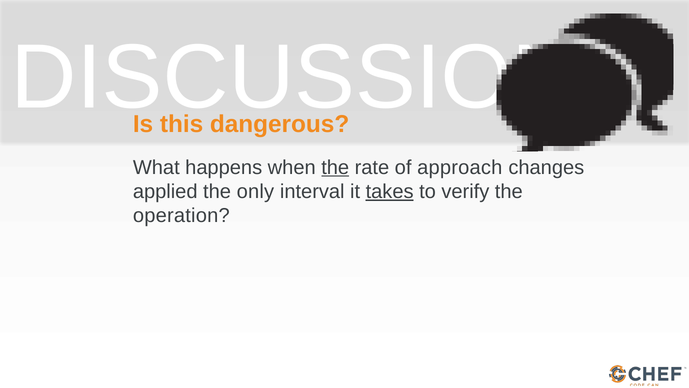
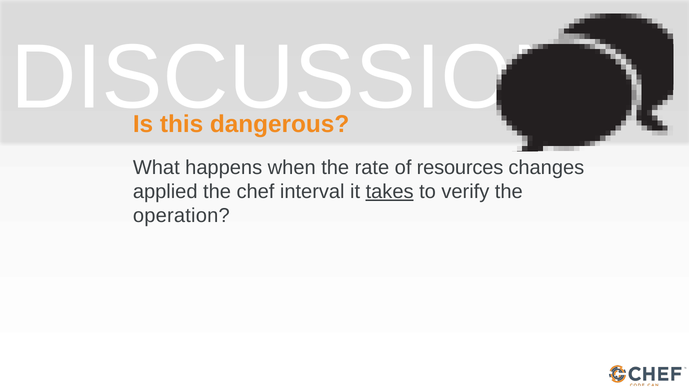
the at (335, 167) underline: present -> none
approach: approach -> resources
only: only -> chef
